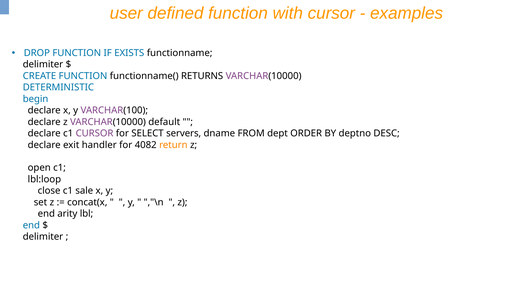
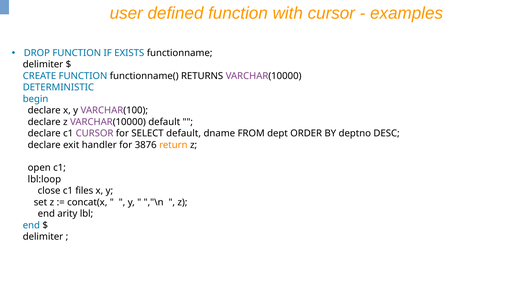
SELECT servers: servers -> default
4082: 4082 -> 3876
sale: sale -> files
